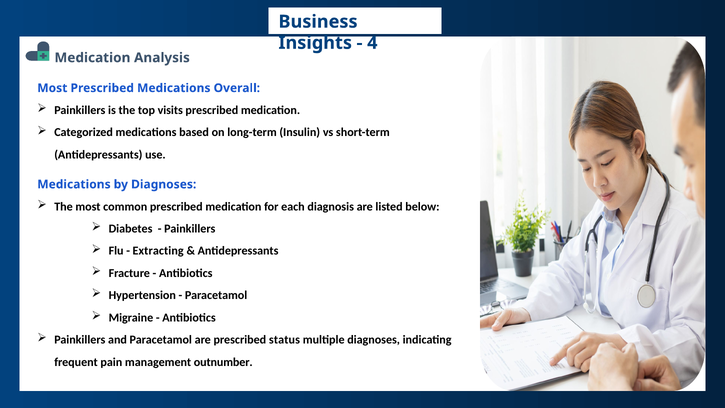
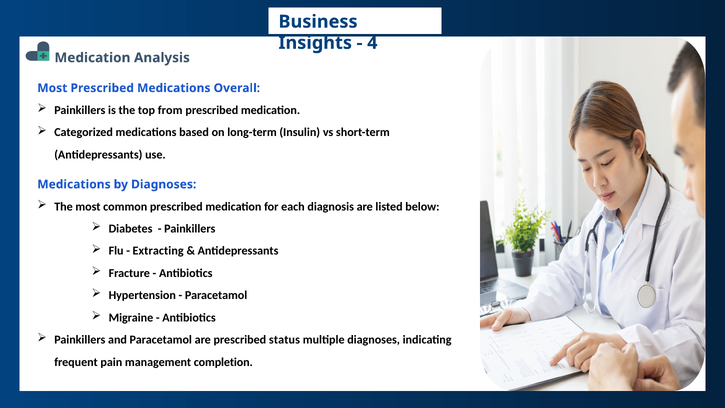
visits: visits -> from
outnumber: outnumber -> completion
